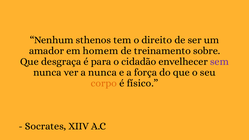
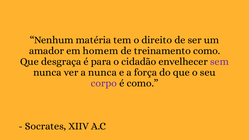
sthenos: sthenos -> matéria
treinamento sobre: sobre -> como
corpo colour: orange -> purple
é físico: físico -> como
